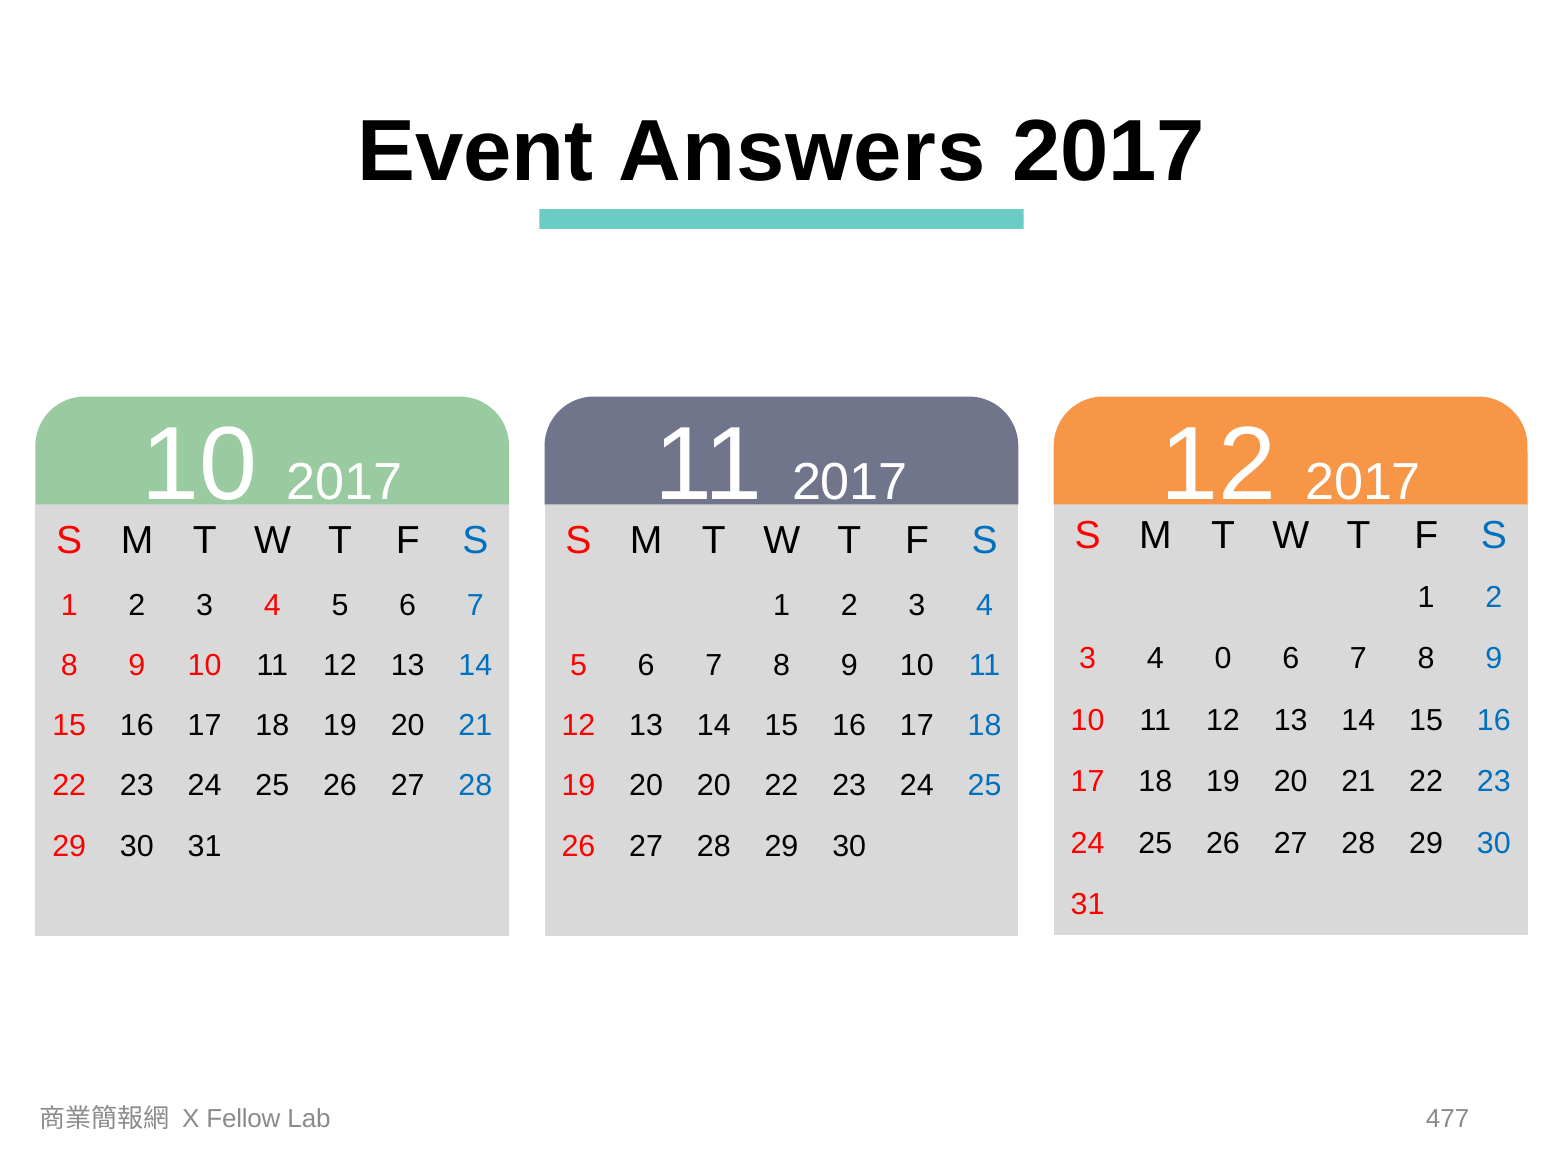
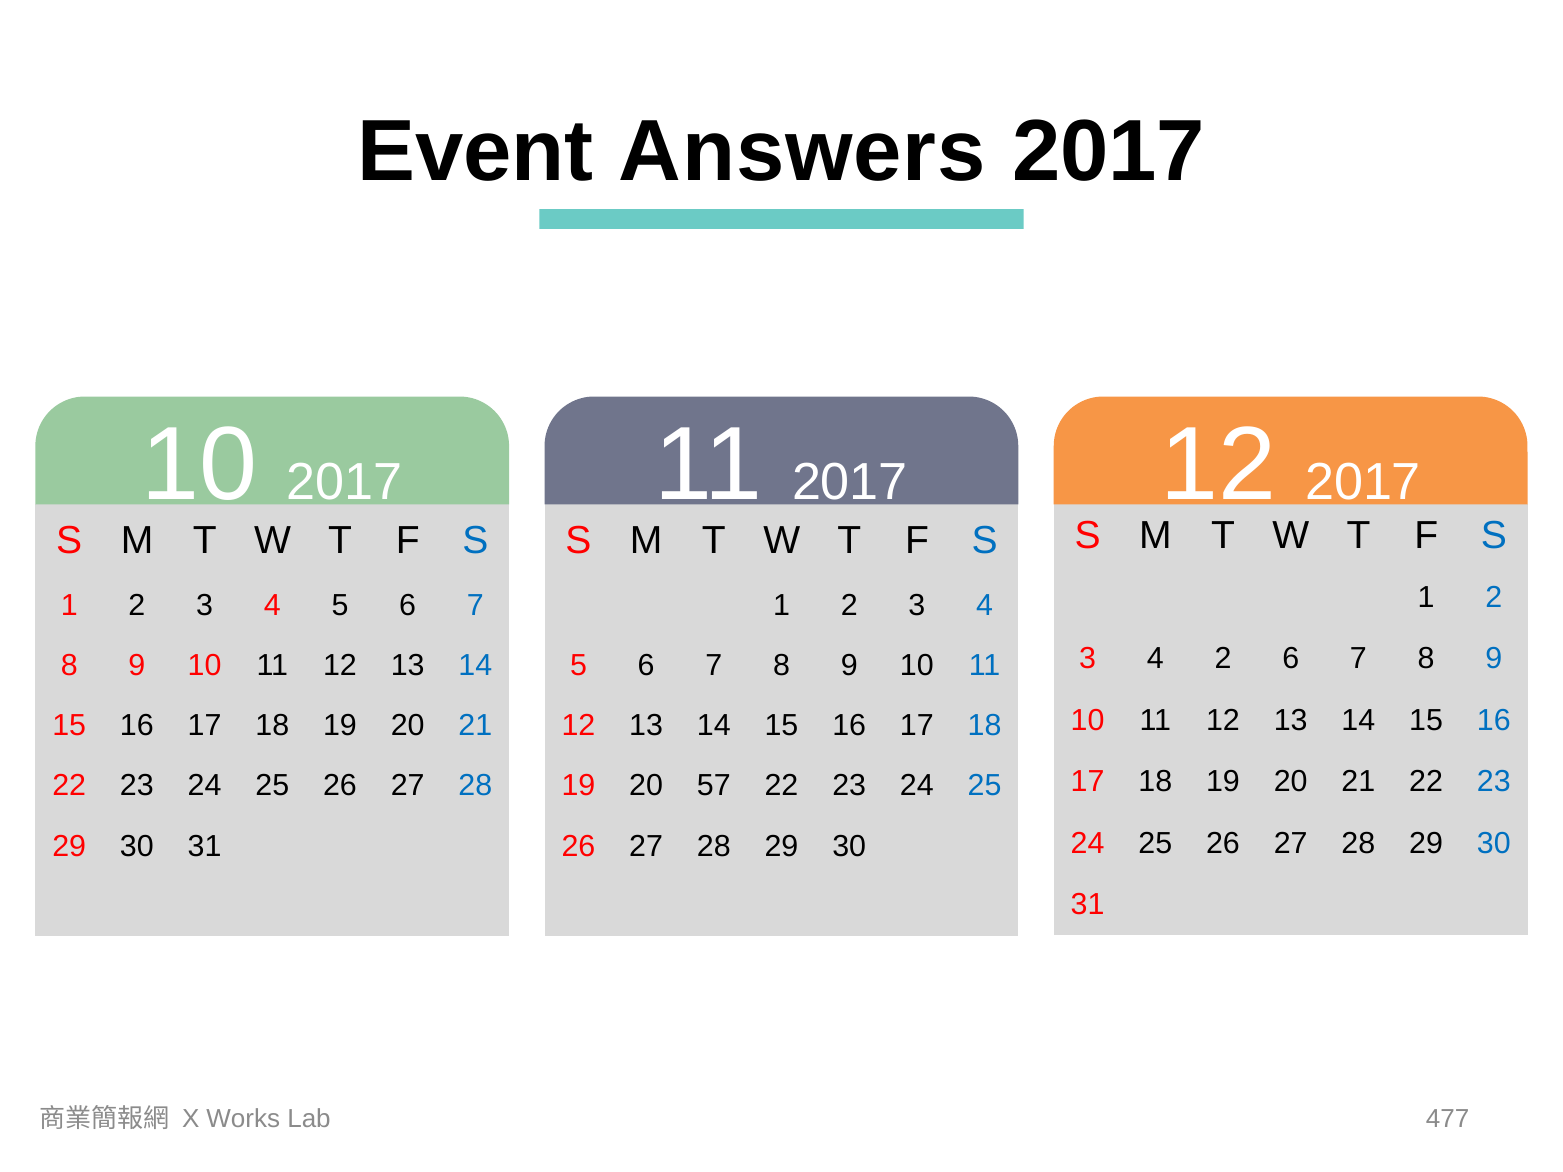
4 0: 0 -> 2
20 20: 20 -> 57
Fellow: Fellow -> Works
